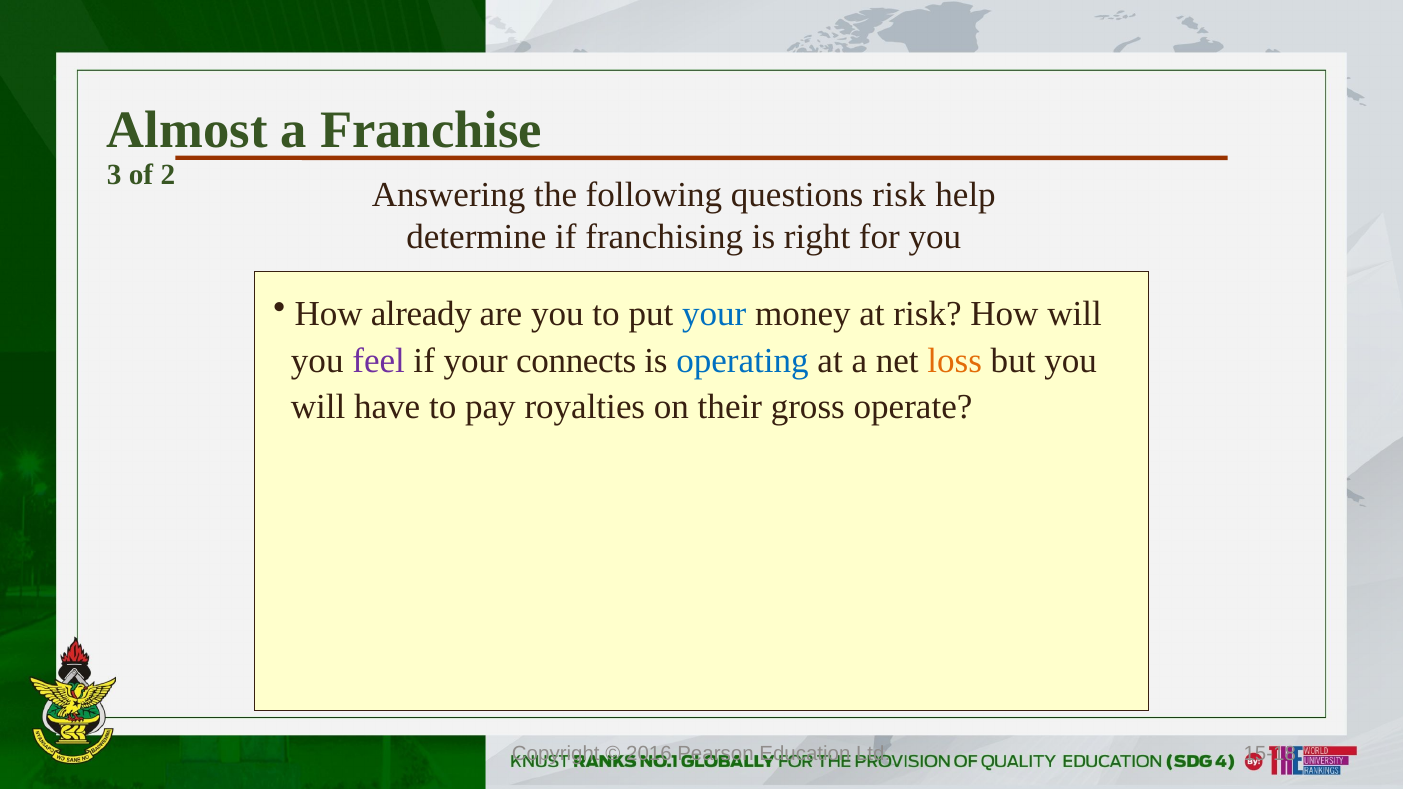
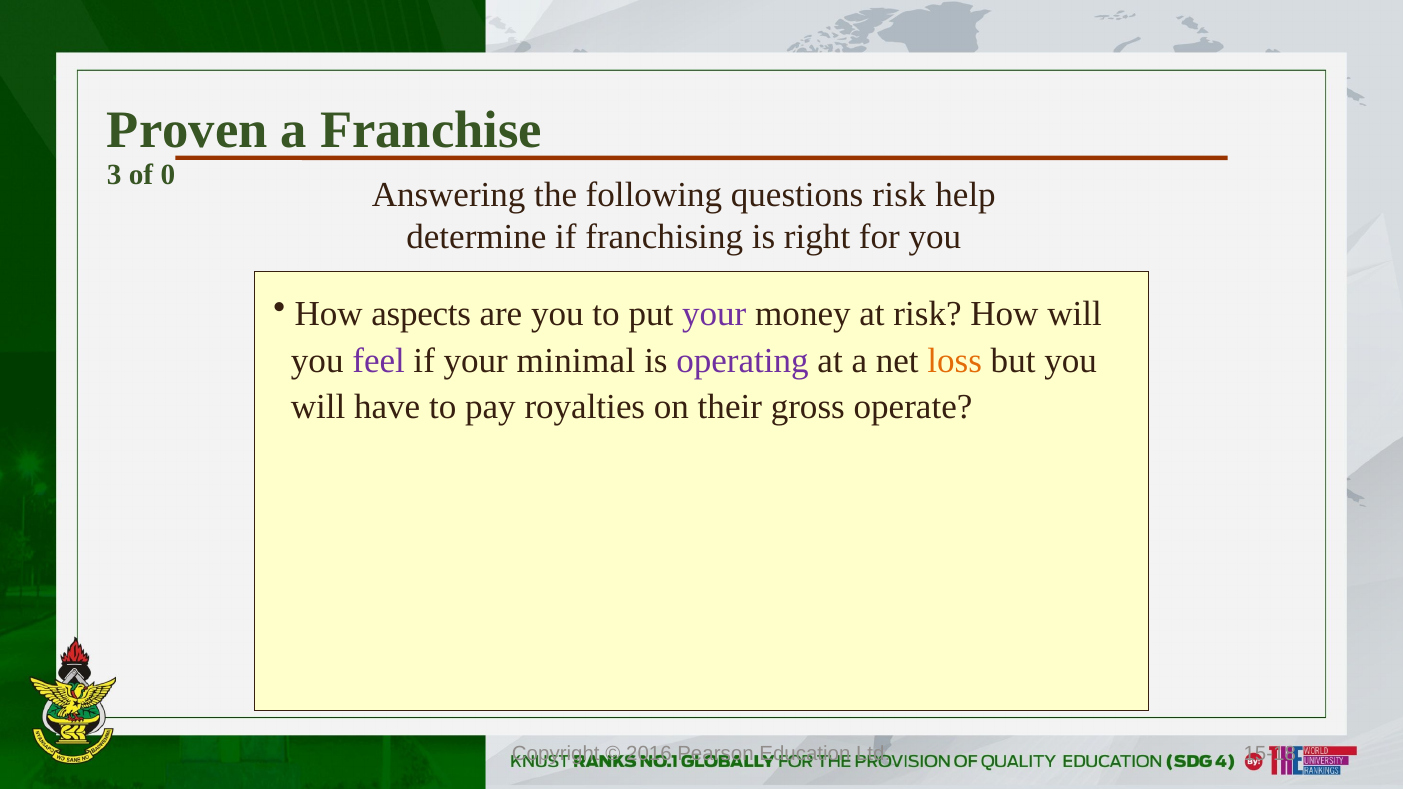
Almost: Almost -> Proven
2: 2 -> 0
already: already -> aspects
your at (714, 314) colour: blue -> purple
connects: connects -> minimal
operating colour: blue -> purple
